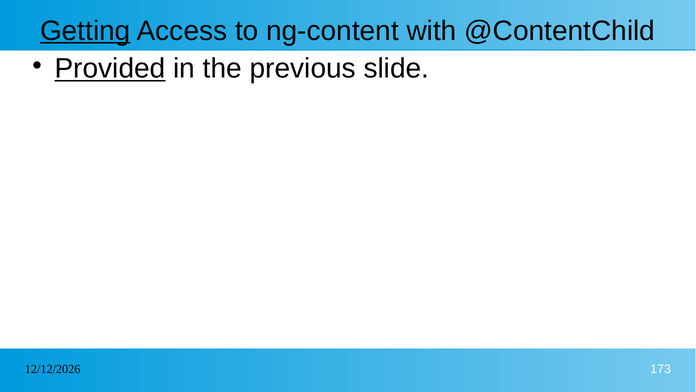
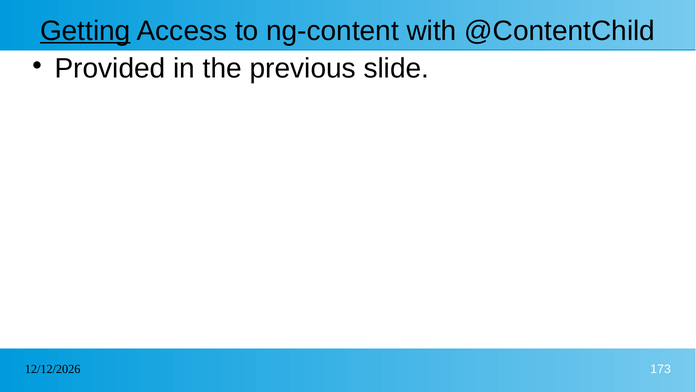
Provided underline: present -> none
